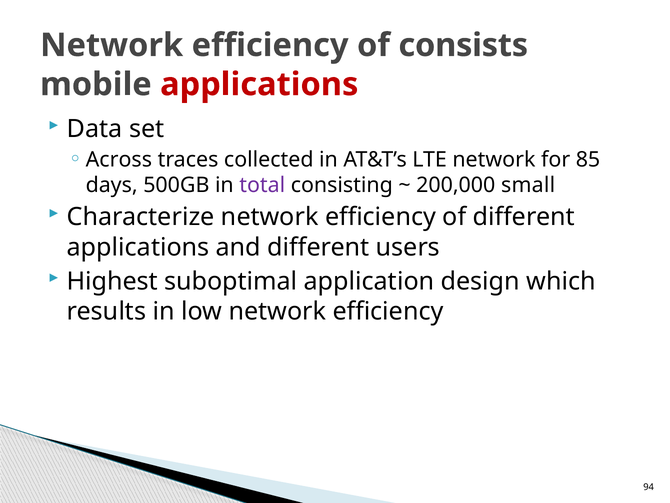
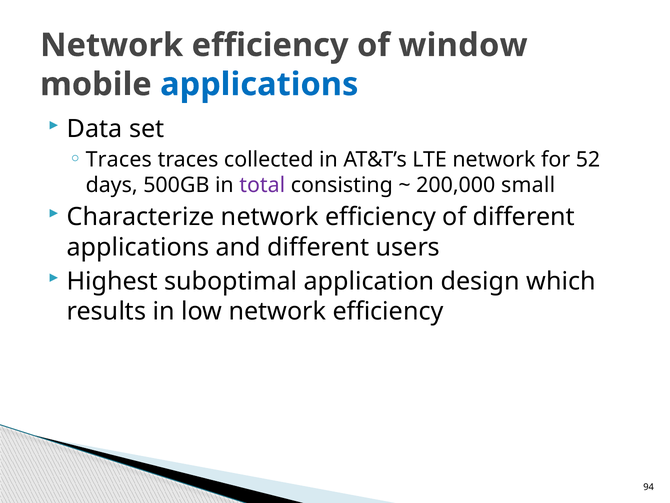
consists: consists -> window
applications at (259, 84) colour: red -> blue
Across at (119, 159): Across -> Traces
85: 85 -> 52
